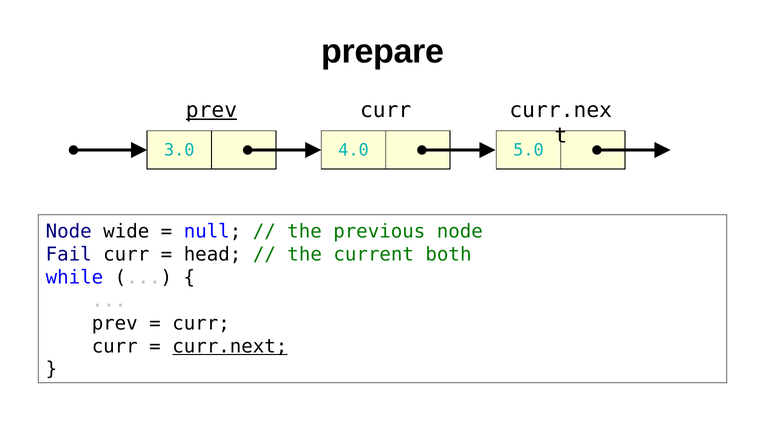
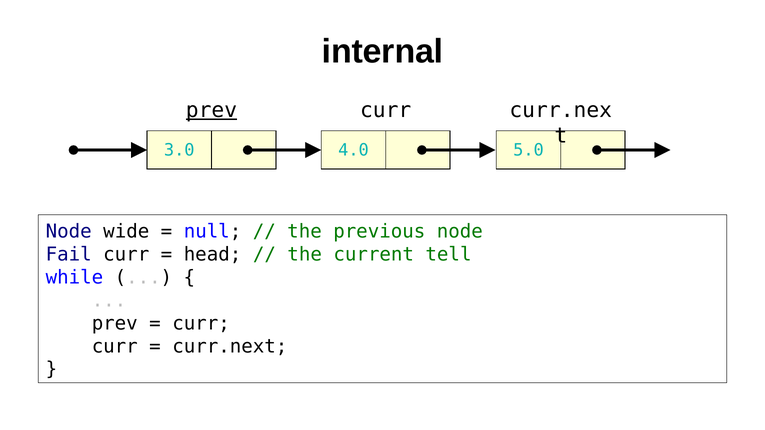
prepare: prepare -> internal
both: both -> tell
curr.next underline: present -> none
